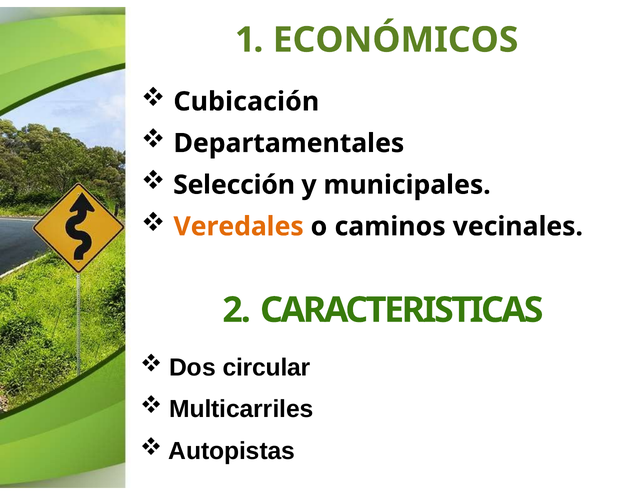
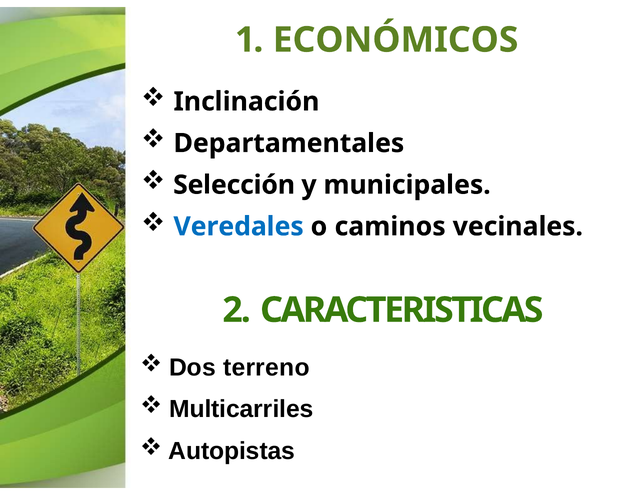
Cubicación: Cubicación -> Inclinación
Veredales colour: orange -> blue
circular: circular -> terreno
